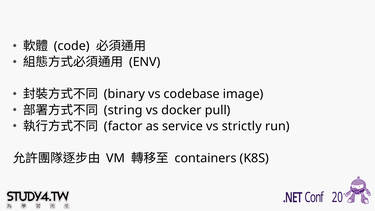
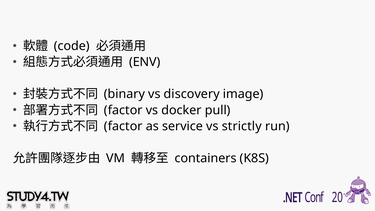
codebase: codebase -> discovery
string at (123, 110): string -> factor
